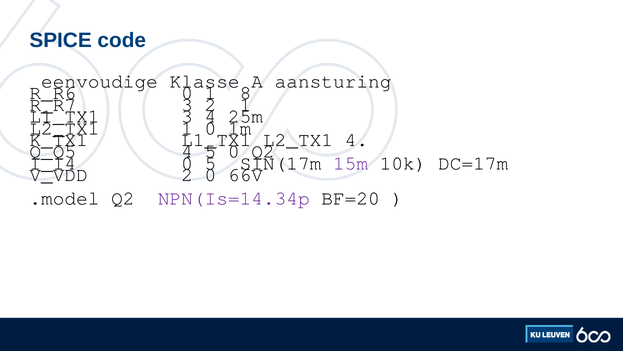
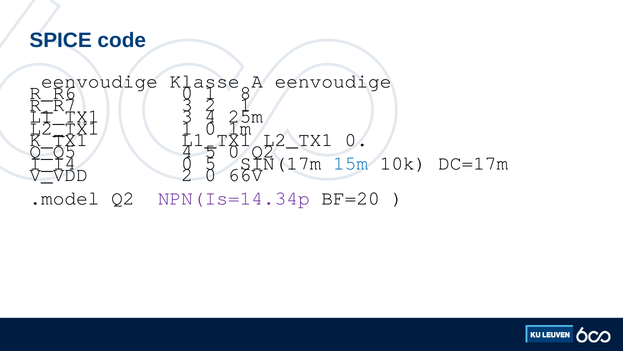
A aansturing: aansturing -> eenvoudige
L2_TX1 4: 4 -> 0
15m colour: purple -> blue
